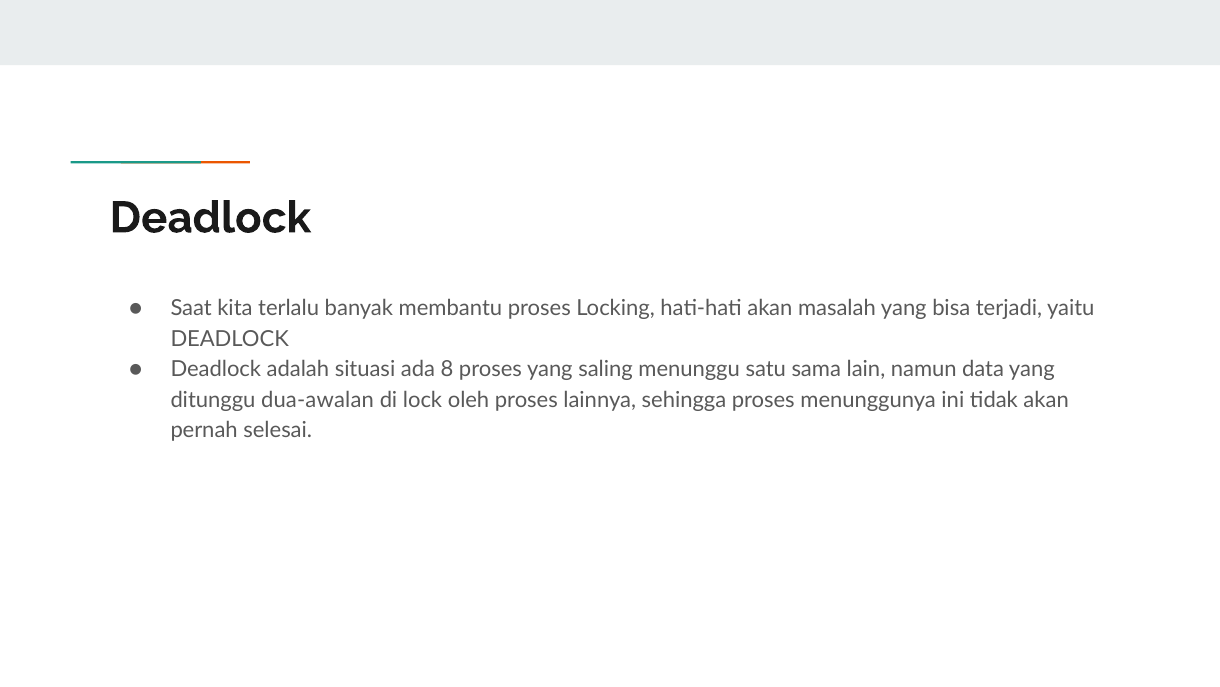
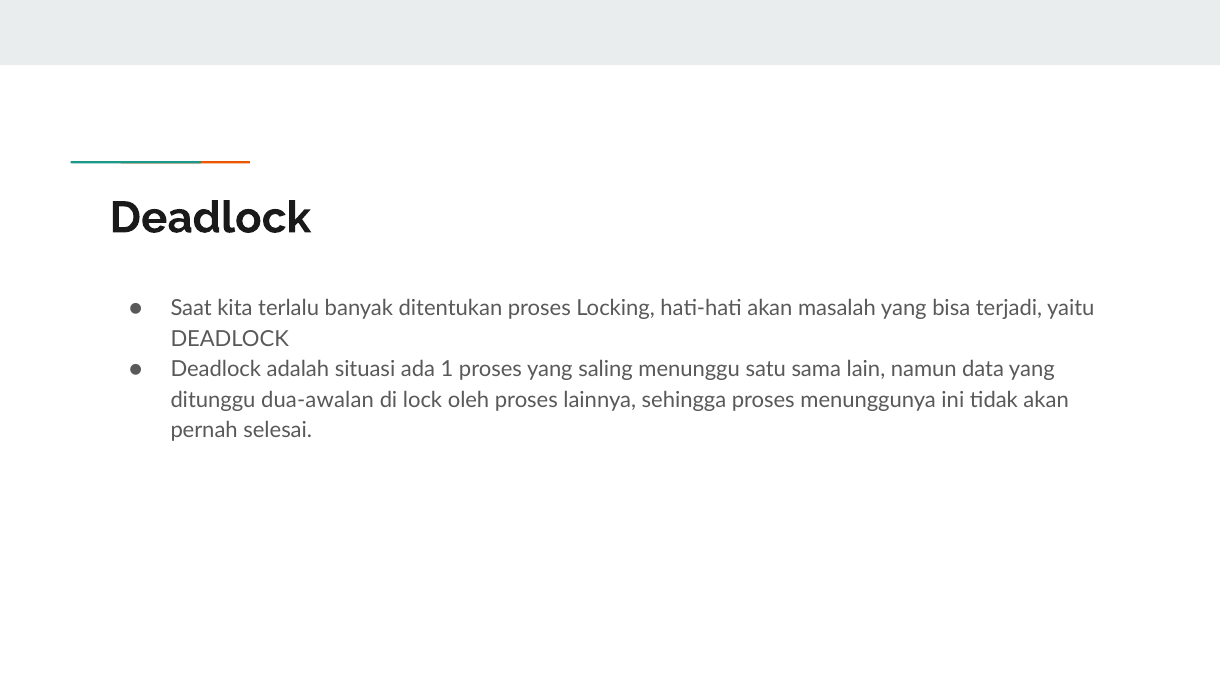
membantu: membantu -> ditentukan
8: 8 -> 1
